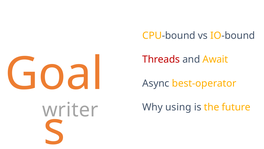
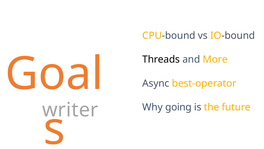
Threads colour: red -> black
Await: Await -> More
using: using -> going
